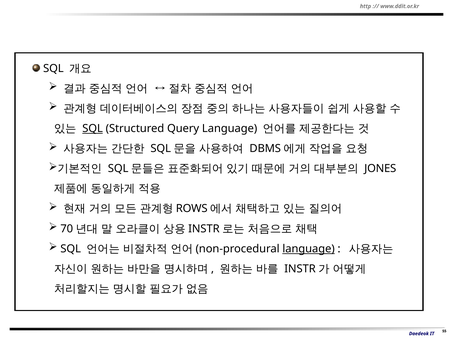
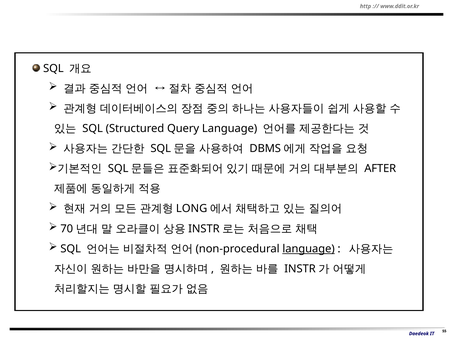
SQL at (93, 128) underline: present -> none
JONES: JONES -> AFTER
ROWS: ROWS -> LONG
